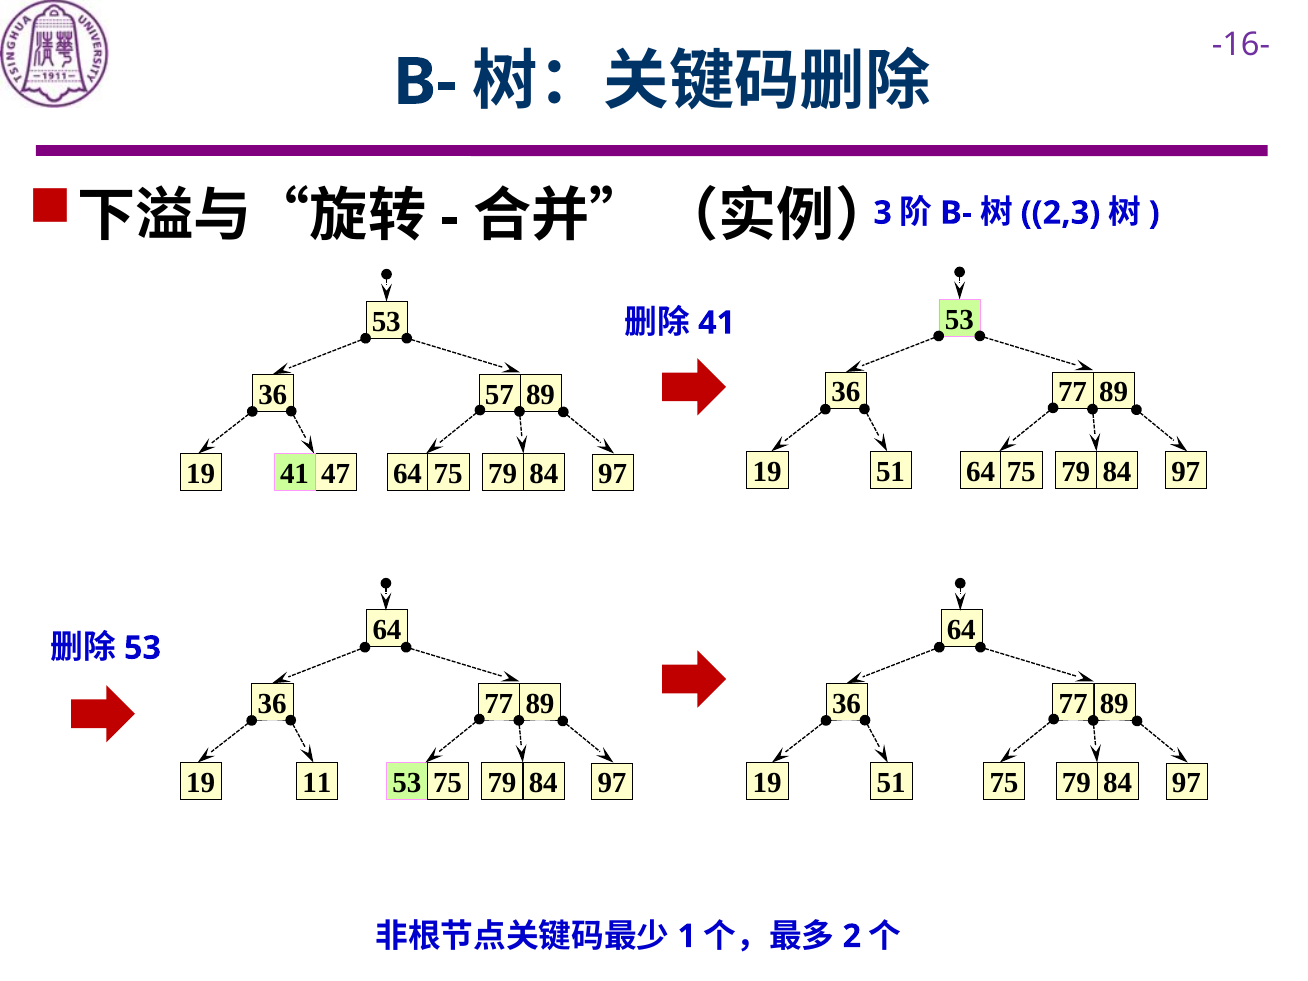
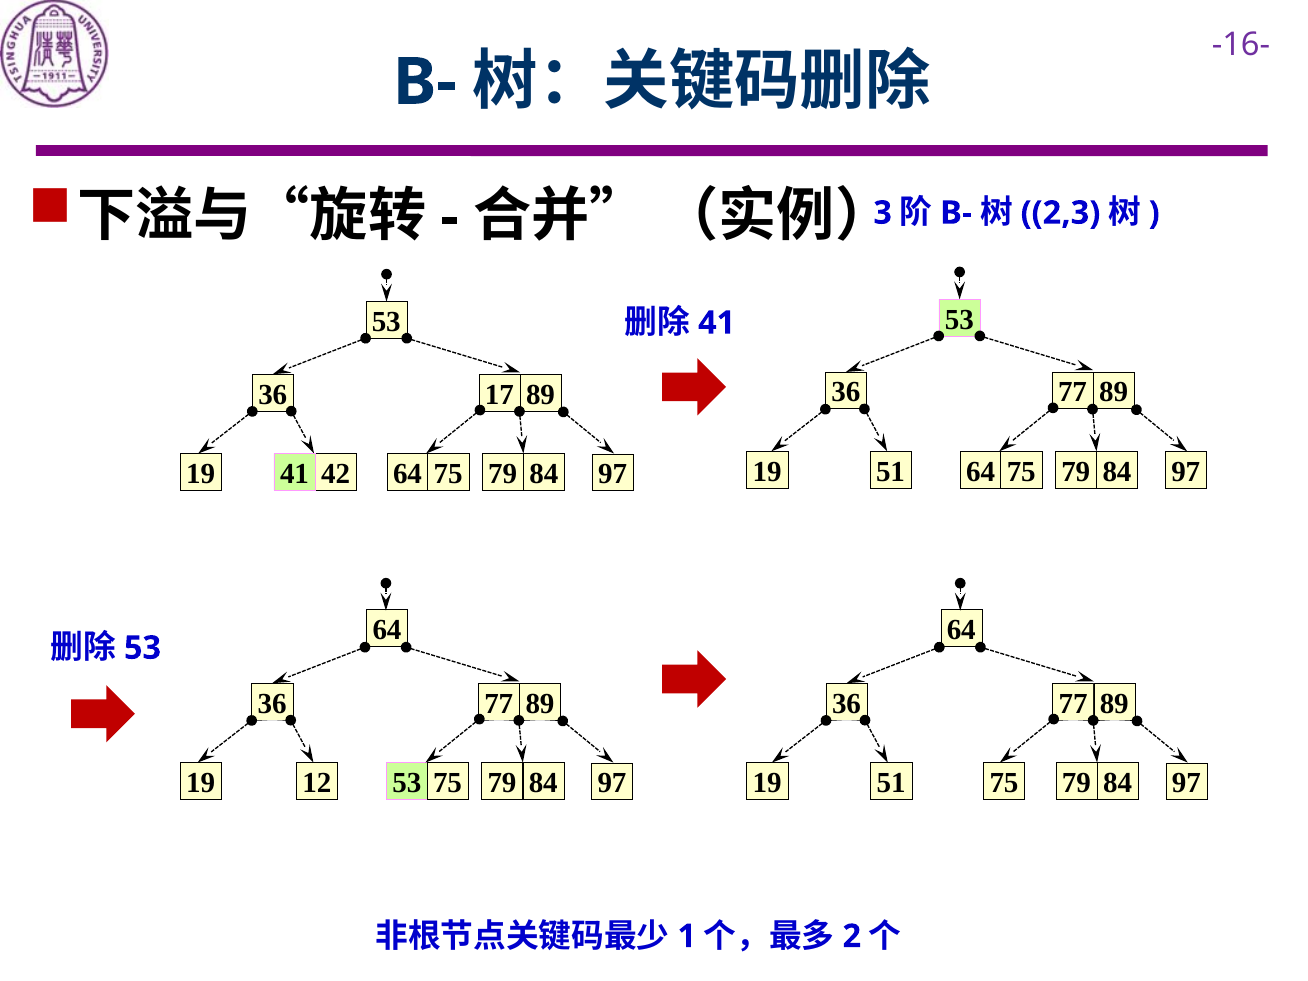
57: 57 -> 17
47: 47 -> 42
11: 11 -> 12
